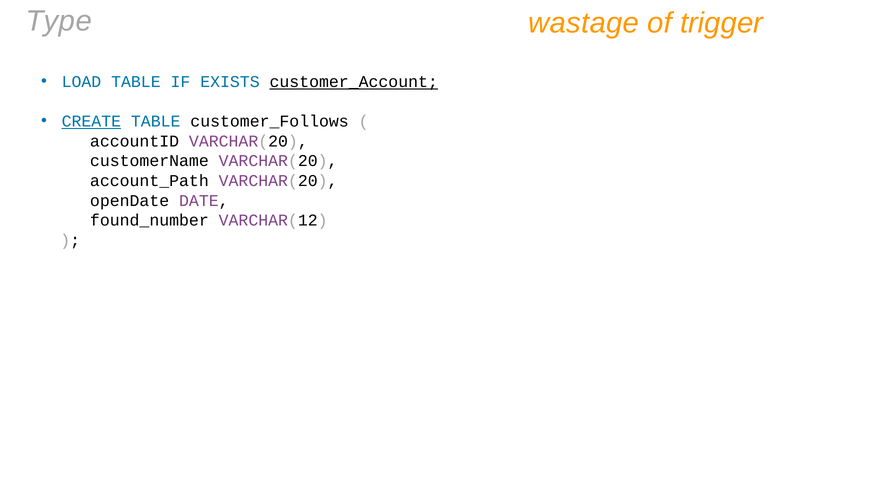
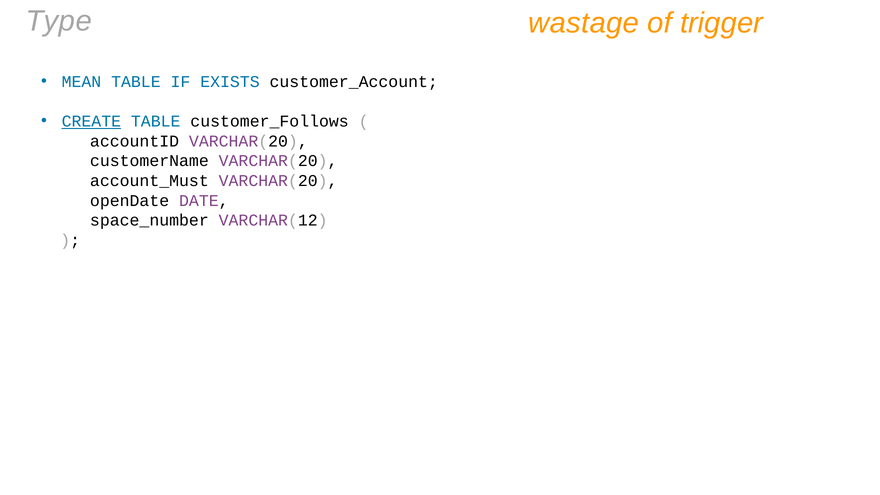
LOAD: LOAD -> MEAN
customer_Account underline: present -> none
account_Path: account_Path -> account_Must
found_number: found_number -> space_number
